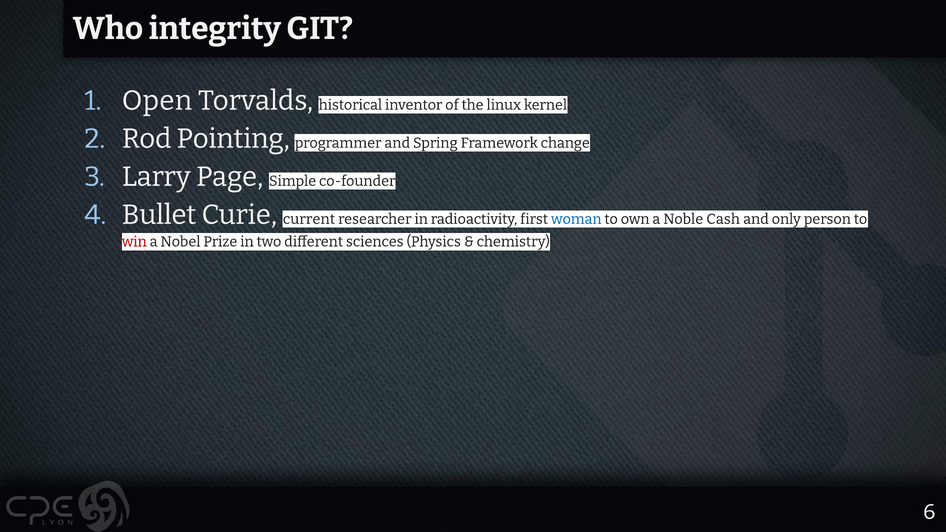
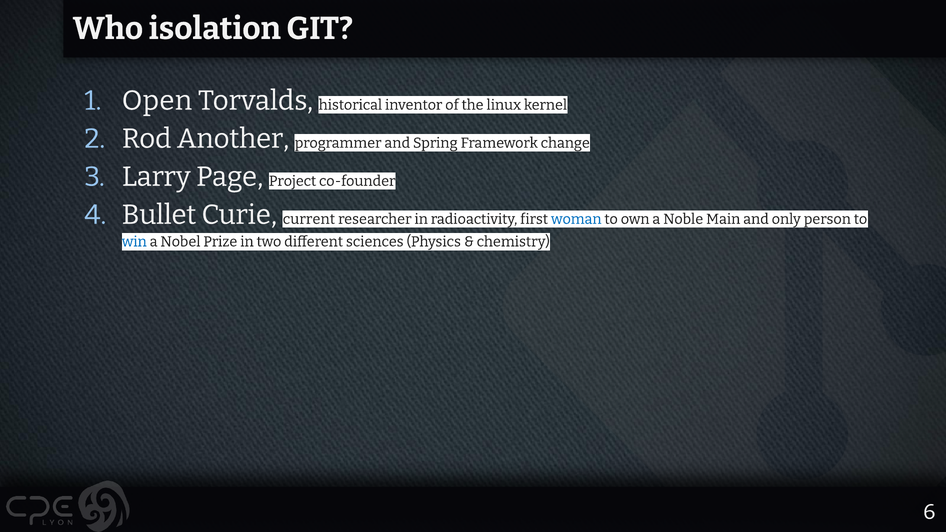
integrity: integrity -> isolation
Pointing: Pointing -> Another
Simple: Simple -> Project
Cash: Cash -> Main
win colour: red -> blue
